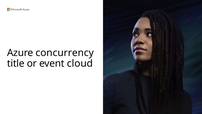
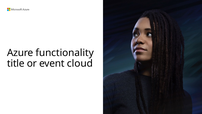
concurrency: concurrency -> functionality
